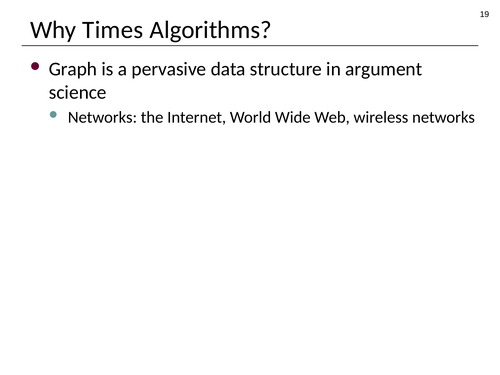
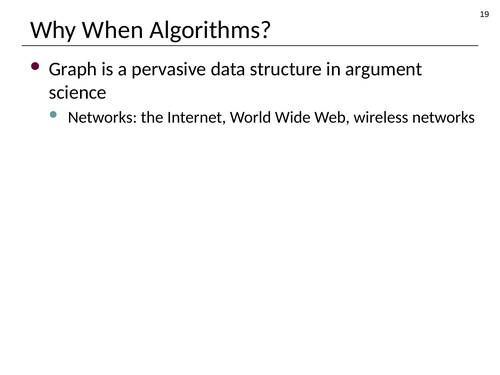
Times: Times -> When
